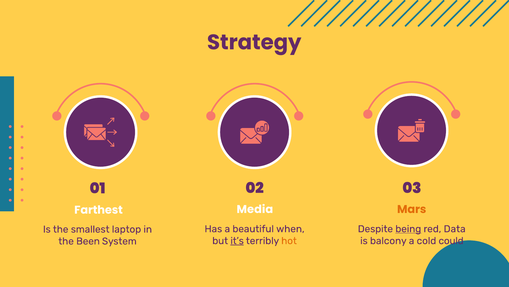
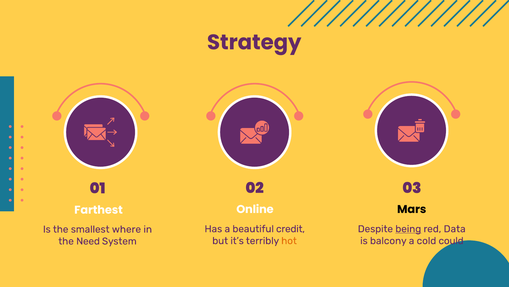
Media: Media -> Online
Mars colour: orange -> black
when: when -> credit
laptop: laptop -> where
it’s underline: present -> none
Been: Been -> Need
